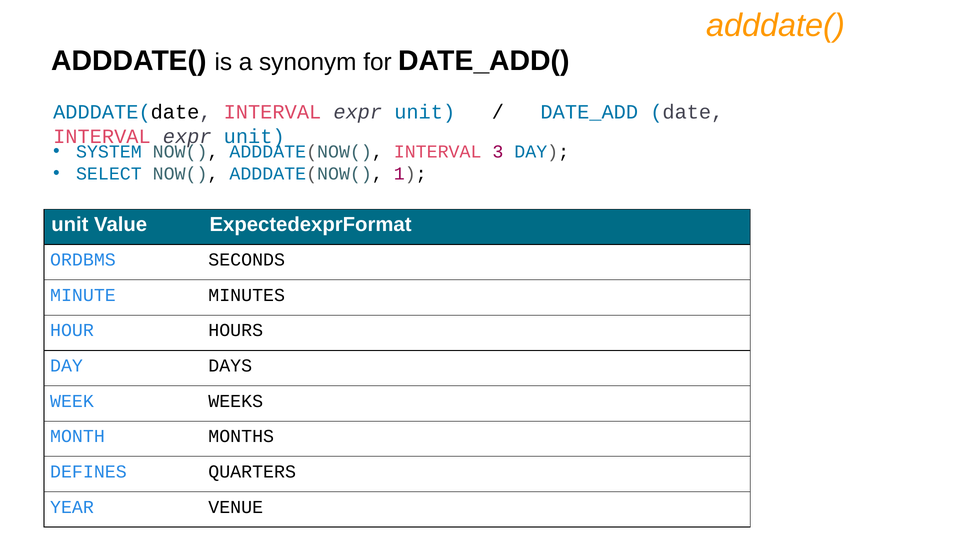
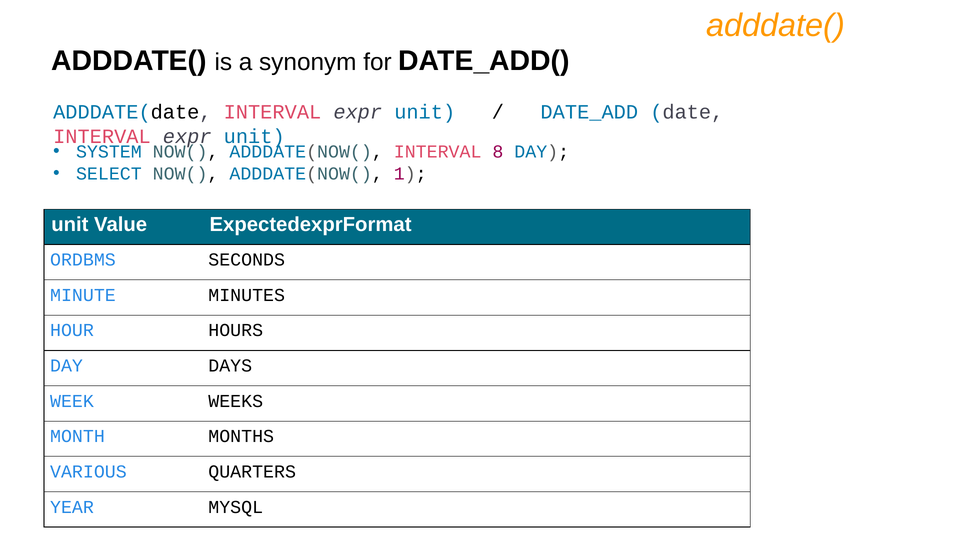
3: 3 -> 8
DEFINES: DEFINES -> VARIOUS
VENUE: VENUE -> MYSQL
